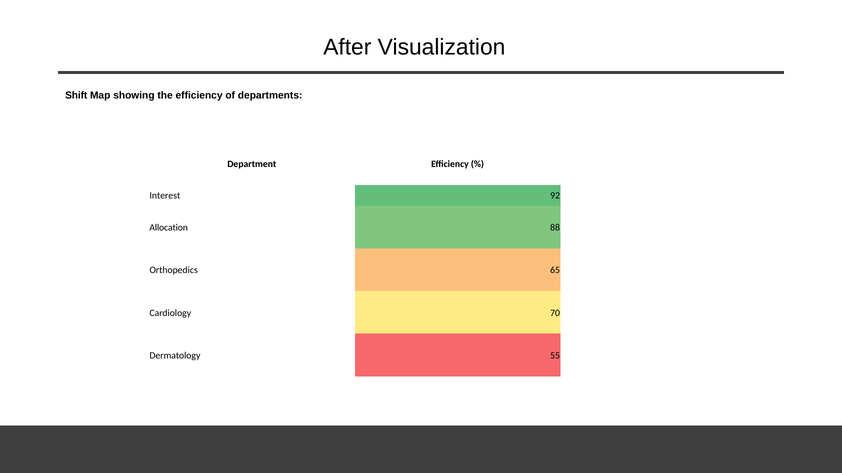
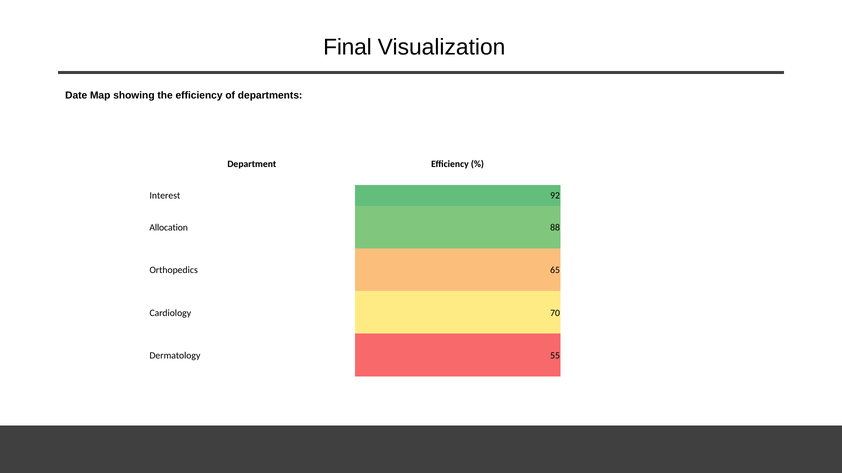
After: After -> Final
Shift: Shift -> Date
